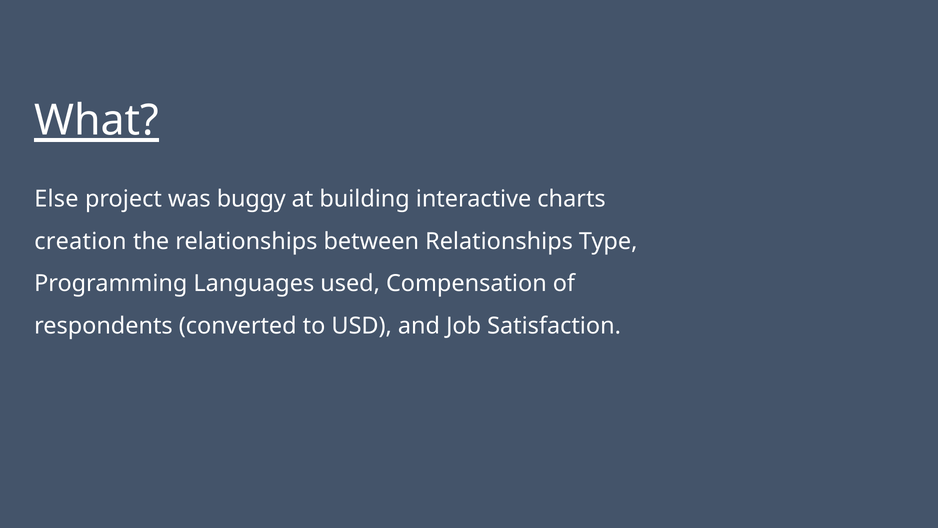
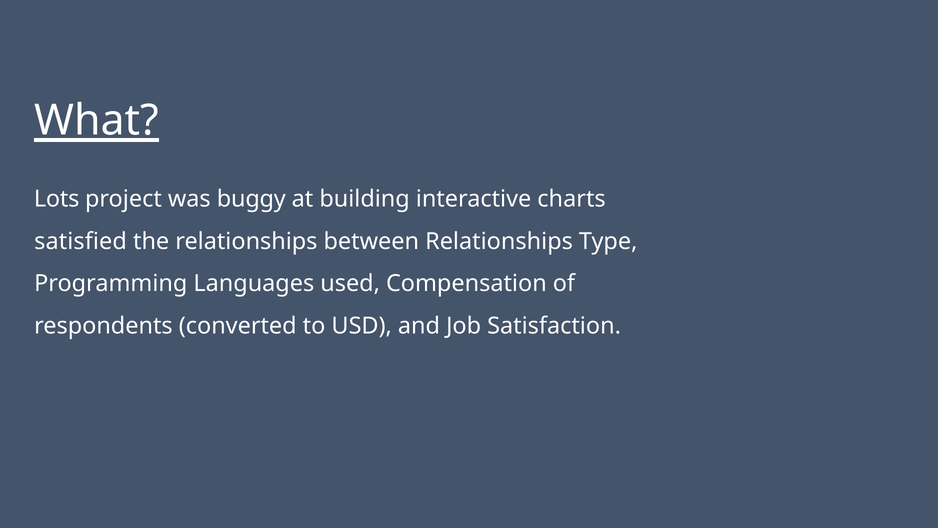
Else: Else -> Lots
creation: creation -> satisfied
